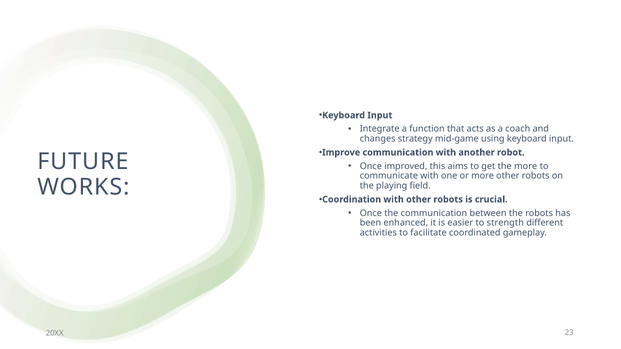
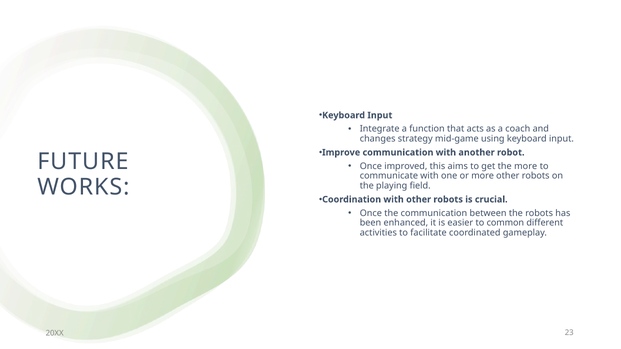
strength: strength -> common
